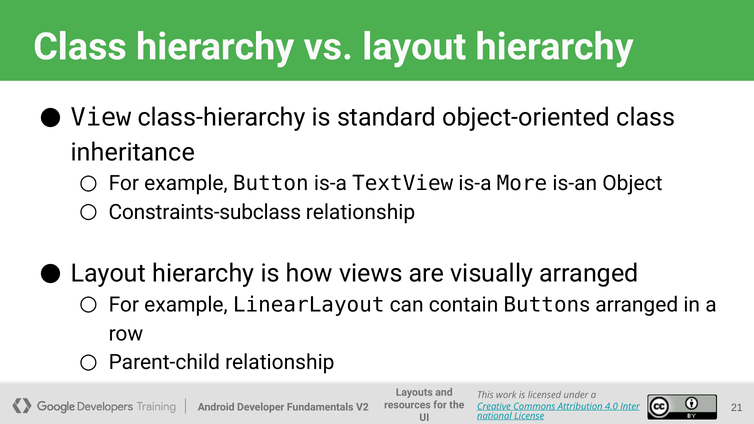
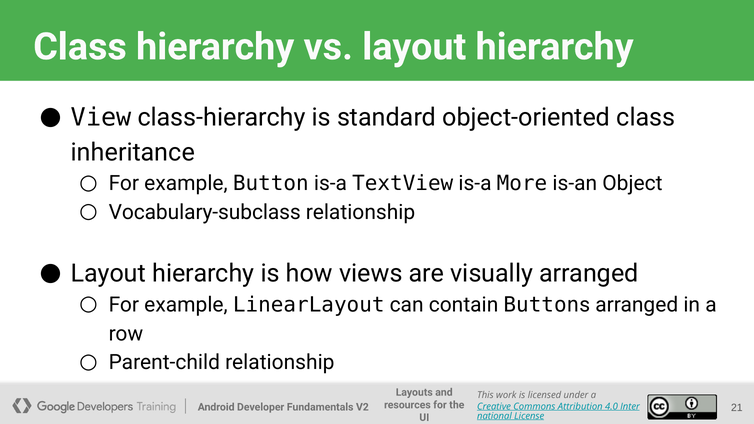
Constraints-subclass: Constraints-subclass -> Vocabulary-subclass
